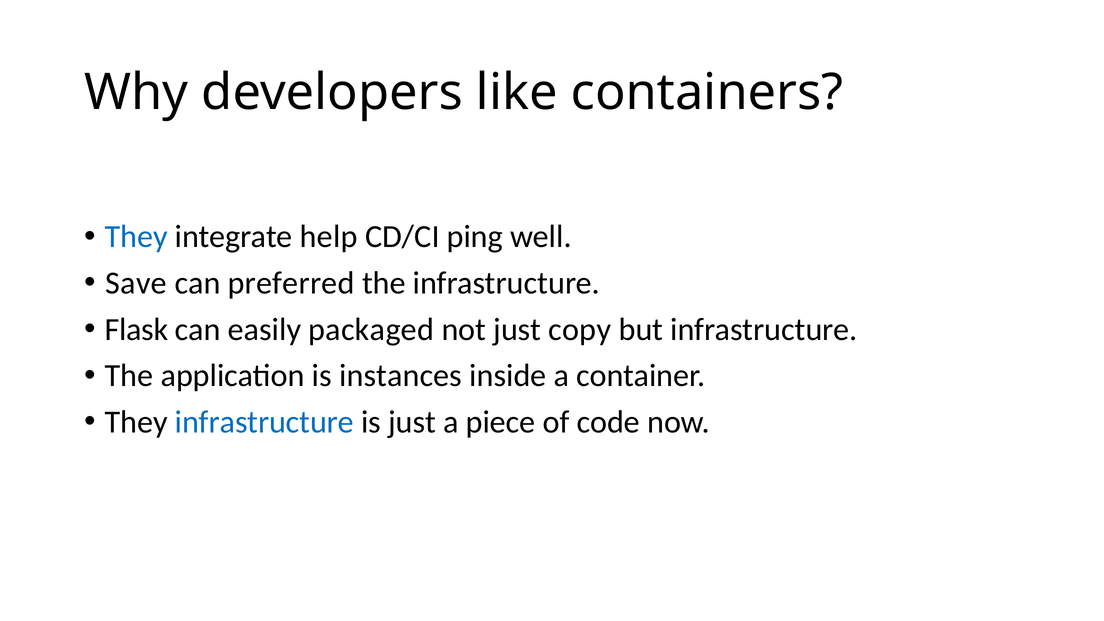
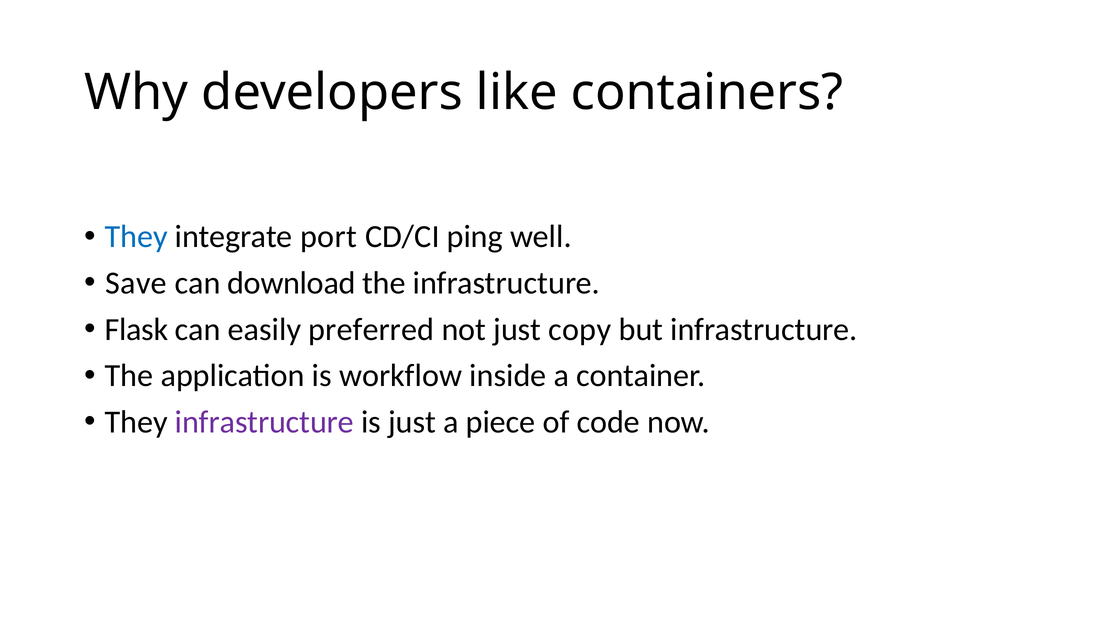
help: help -> port
preferred: preferred -> download
packaged: packaged -> preferred
instances: instances -> workflow
infrastructure at (264, 422) colour: blue -> purple
